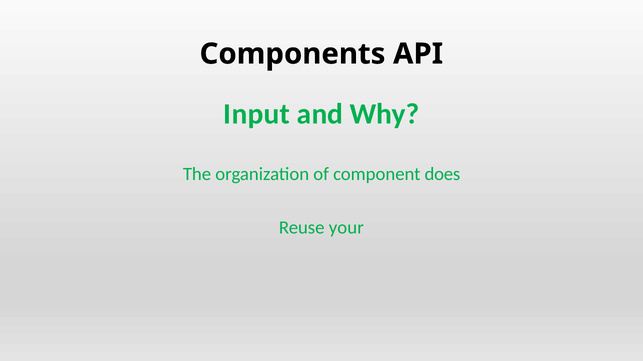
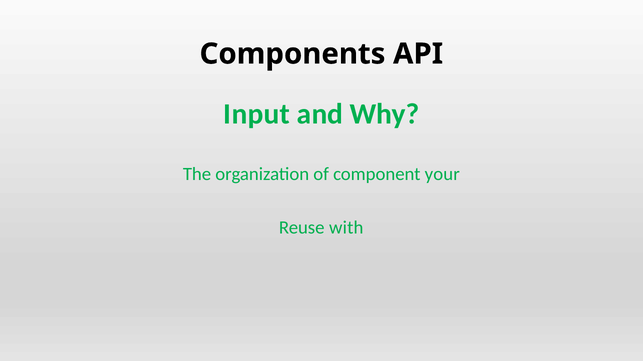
does: does -> your
your: your -> with
